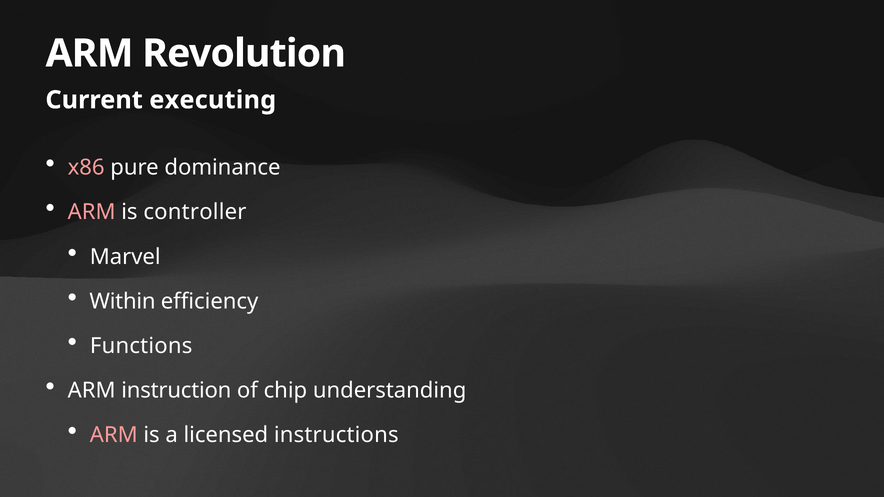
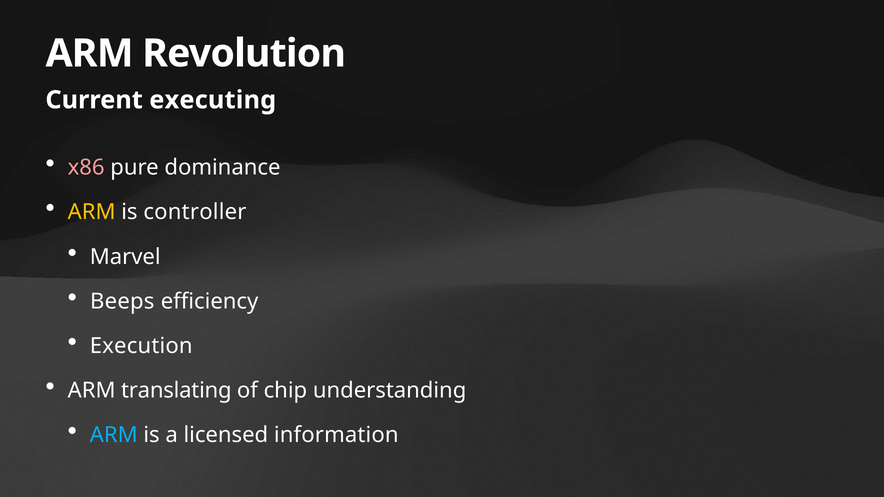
ARM at (92, 212) colour: pink -> yellow
Within: Within -> Beeps
Functions: Functions -> Execution
instruction: instruction -> translating
ARM at (114, 435) colour: pink -> light blue
instructions: instructions -> information
